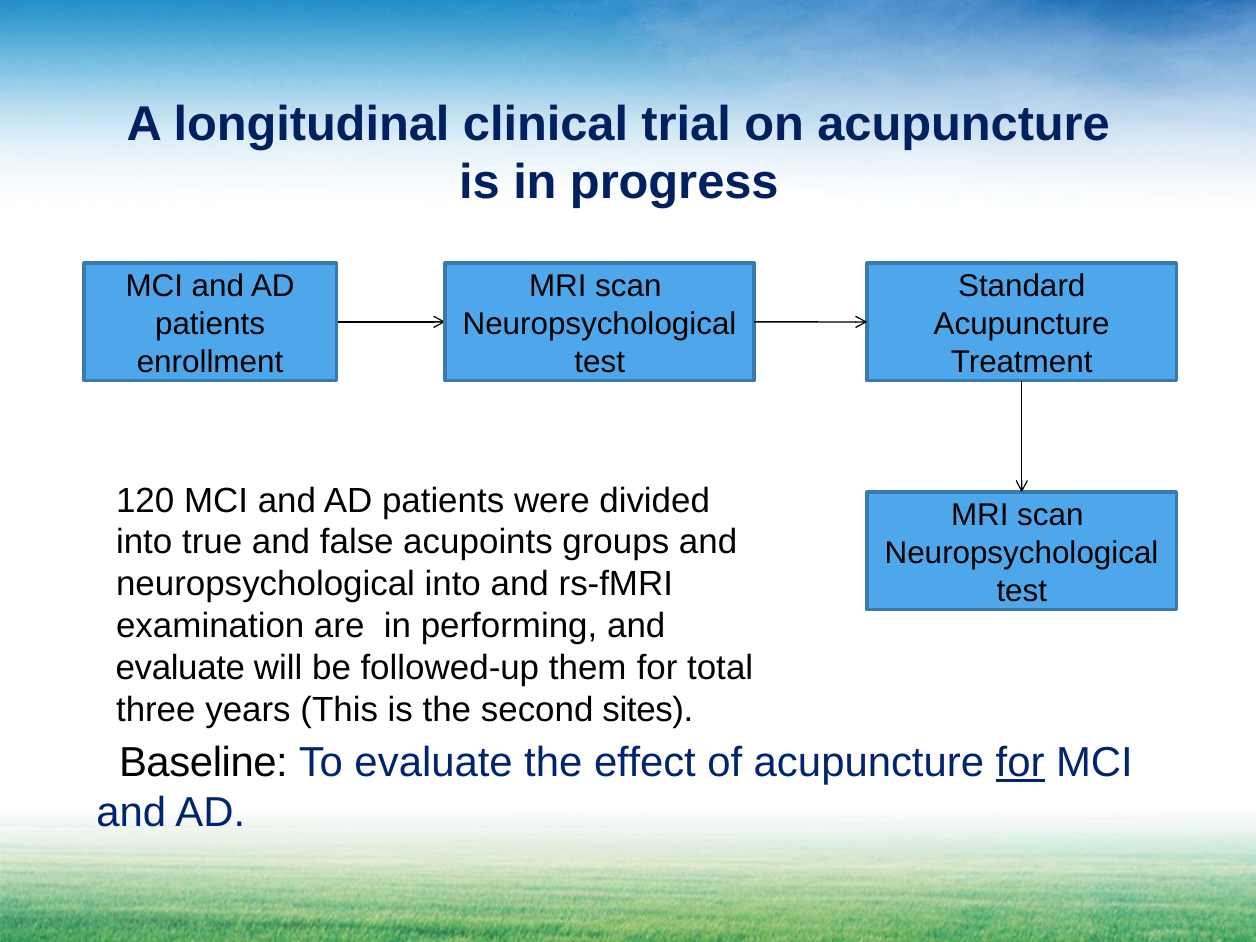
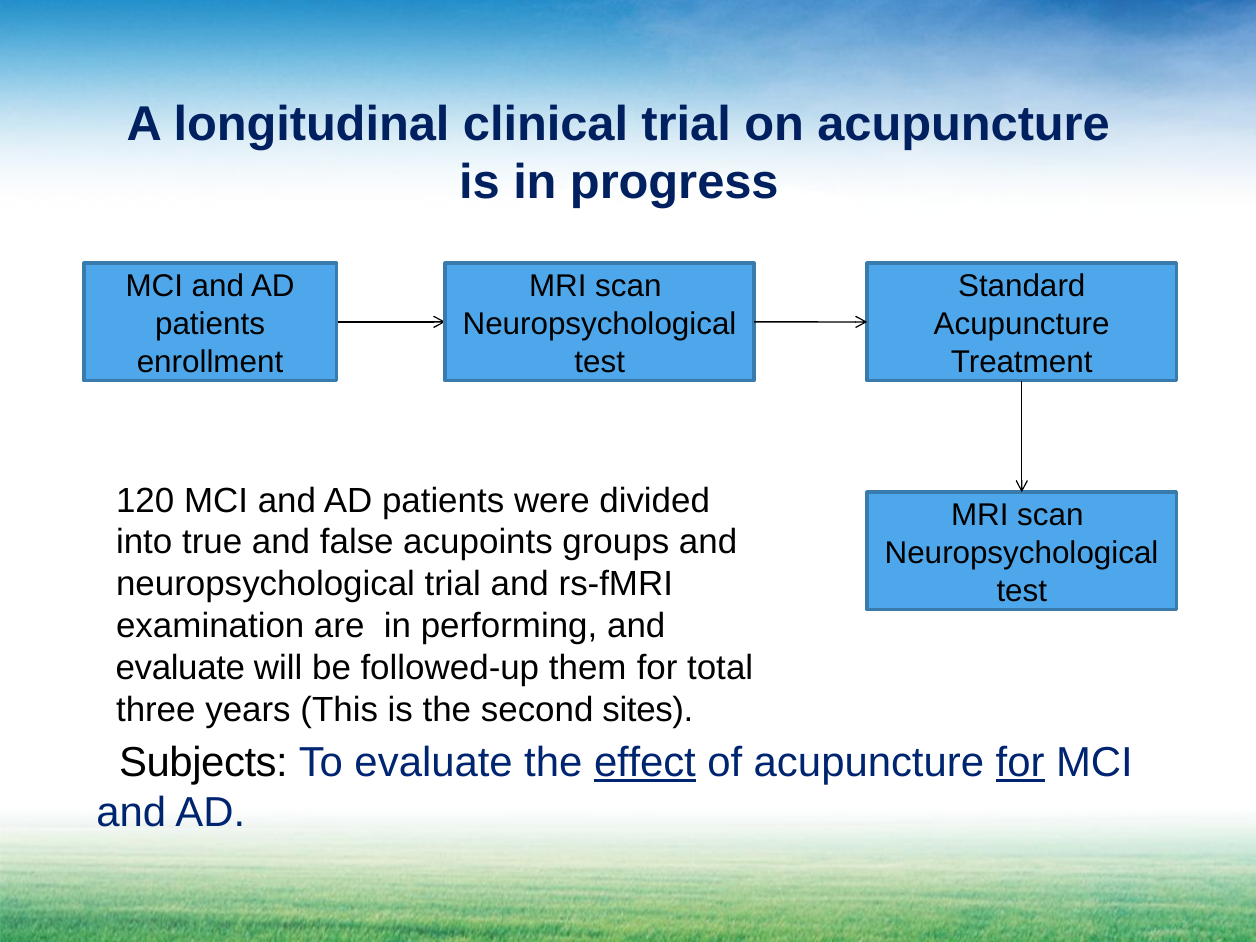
neuropsychological into: into -> trial
Baseline: Baseline -> Subjects
effect underline: none -> present
